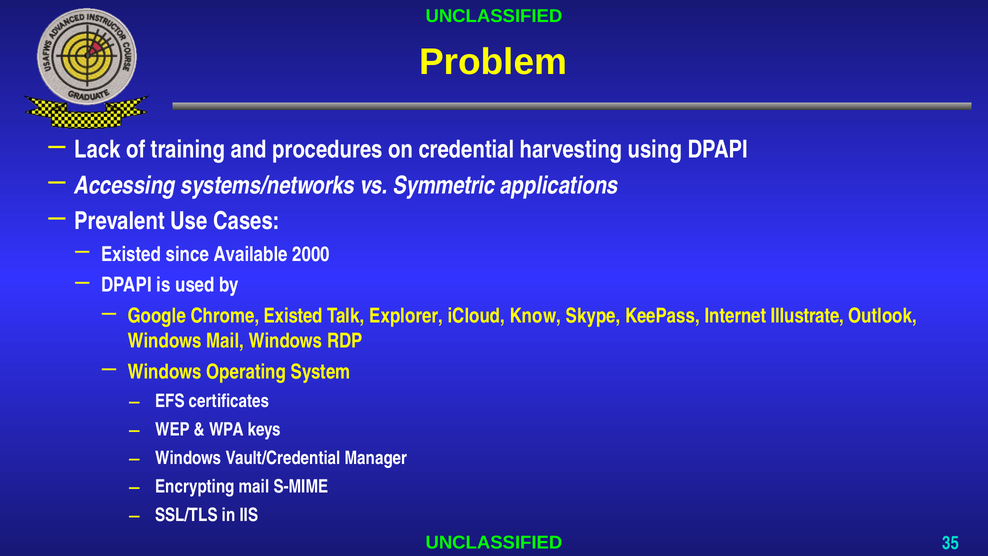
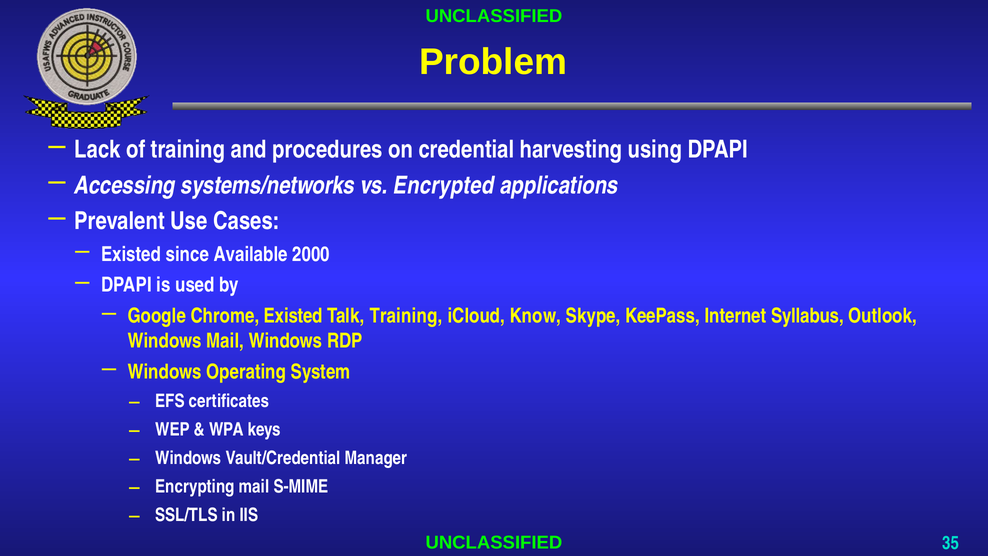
Symmetric: Symmetric -> Encrypted
Talk Explorer: Explorer -> Training
Illustrate: Illustrate -> Syllabus
